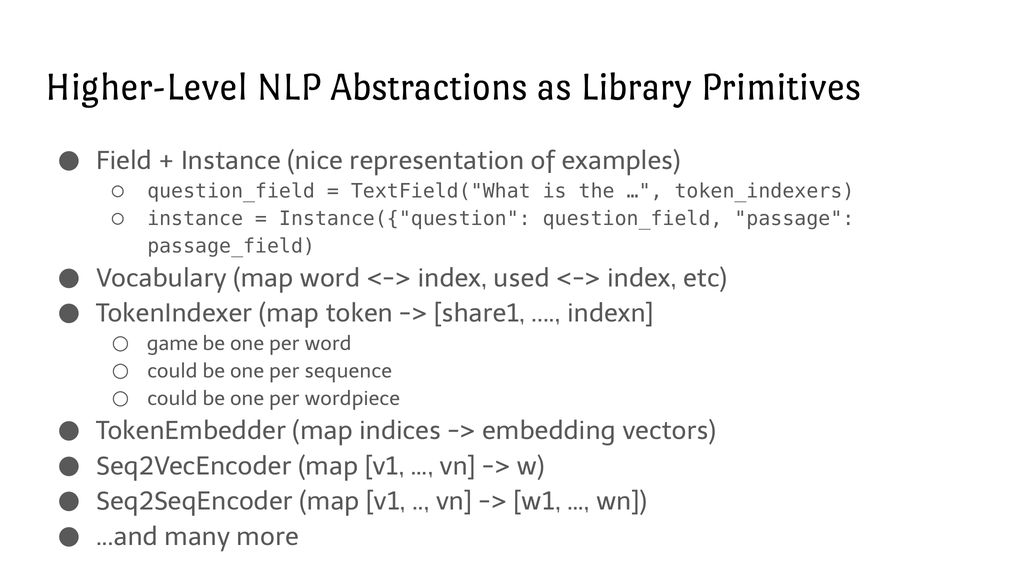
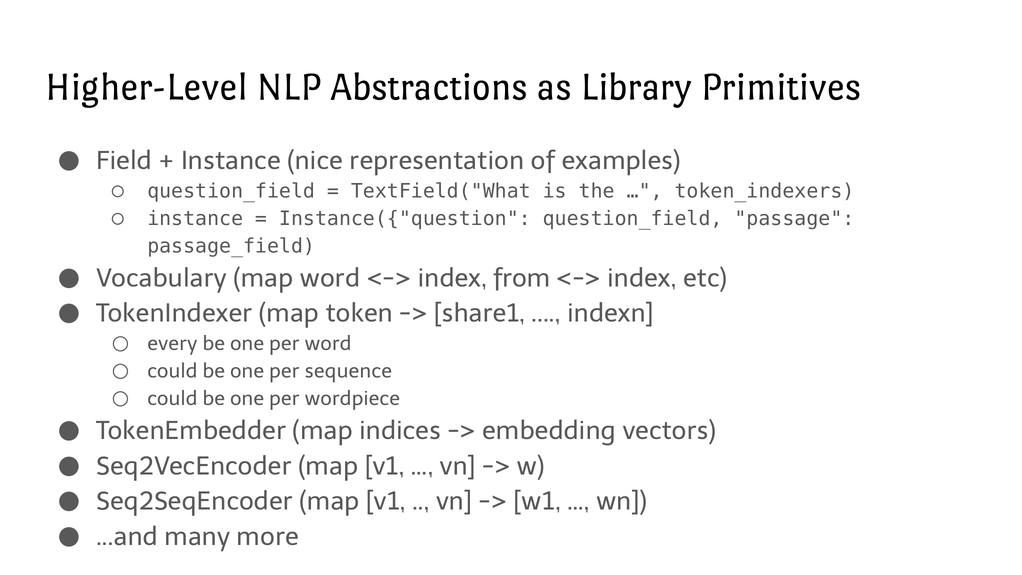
used: used -> from
game: game -> every
